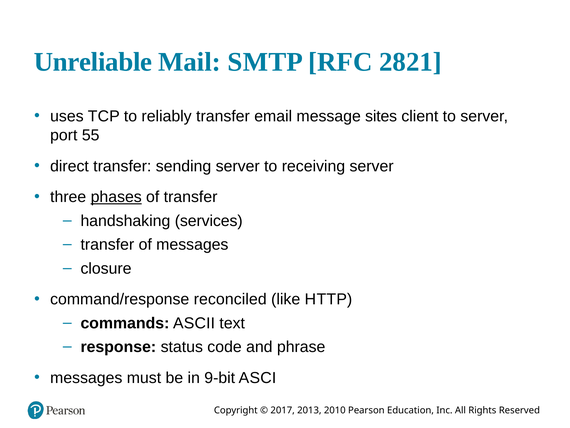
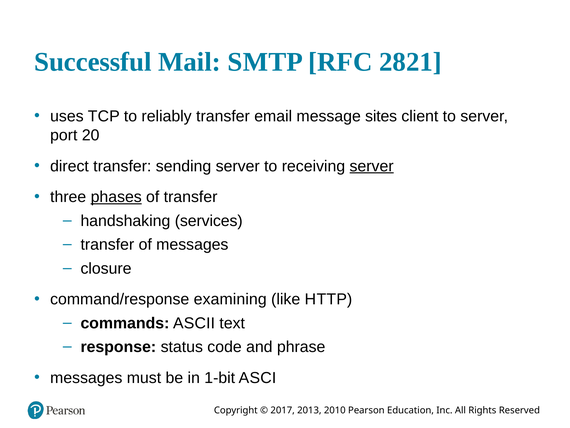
Unreliable: Unreliable -> Successful
55: 55 -> 20
server at (372, 166) underline: none -> present
reconciled: reconciled -> examining
9-bit: 9-bit -> 1-bit
